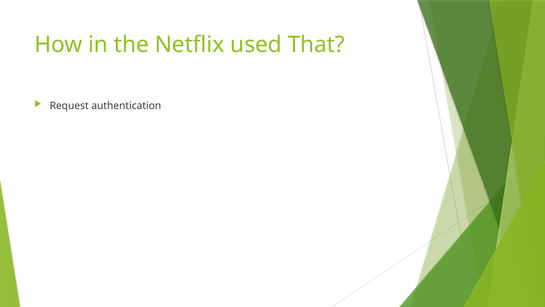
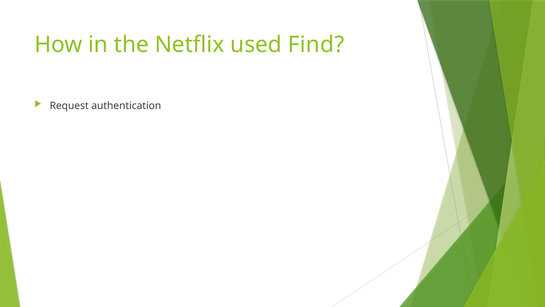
That: That -> Find
